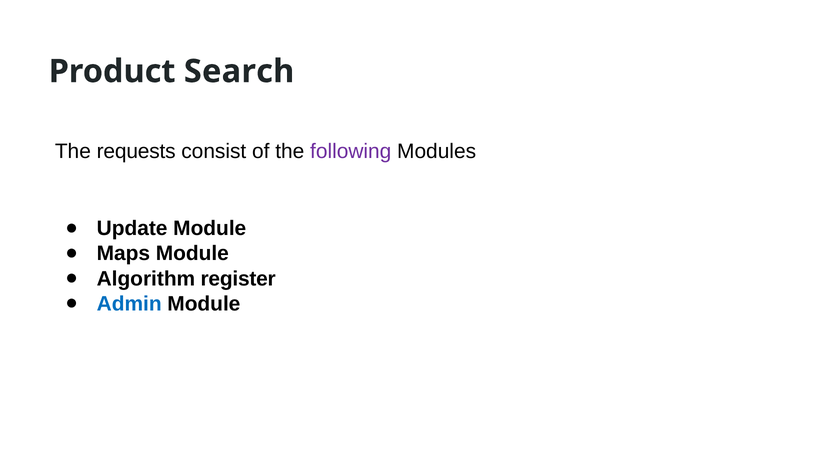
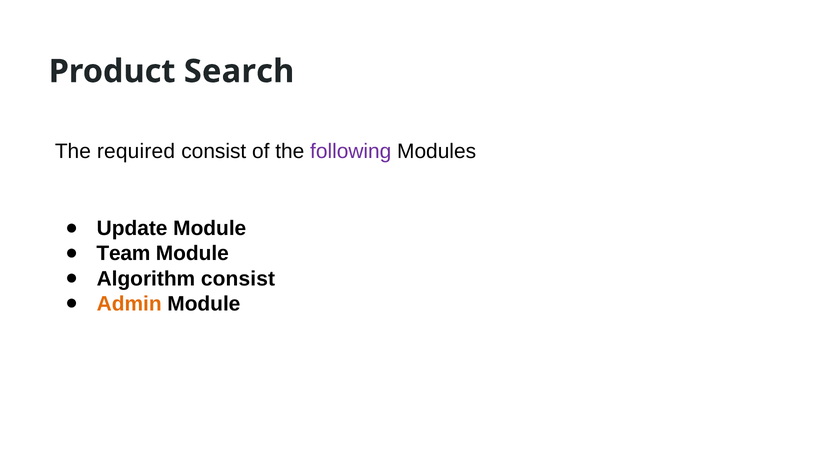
requests: requests -> required
Maps: Maps -> Team
Algorithm register: register -> consist
Admin colour: blue -> orange
